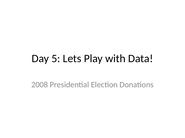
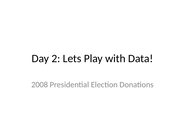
5: 5 -> 2
